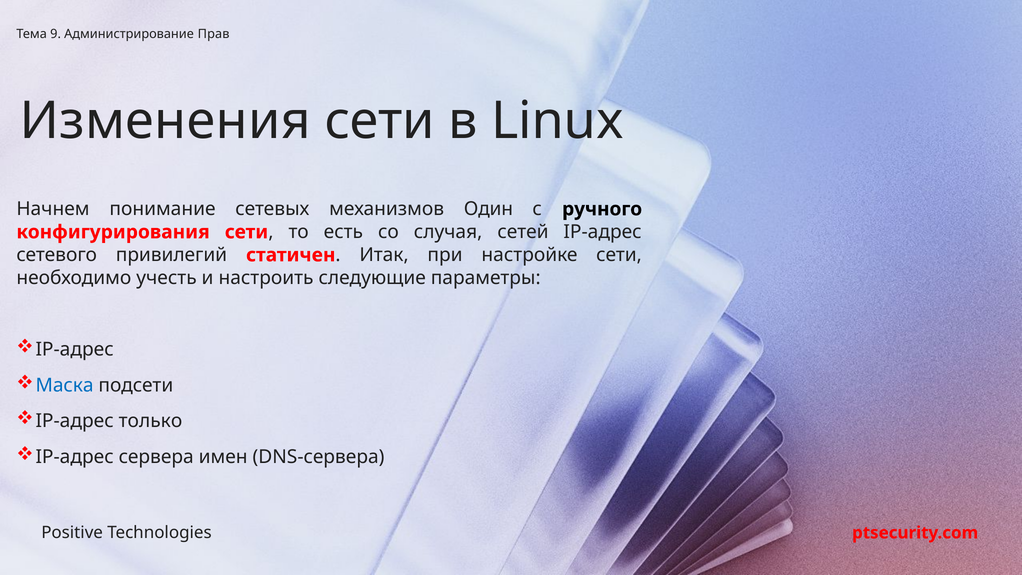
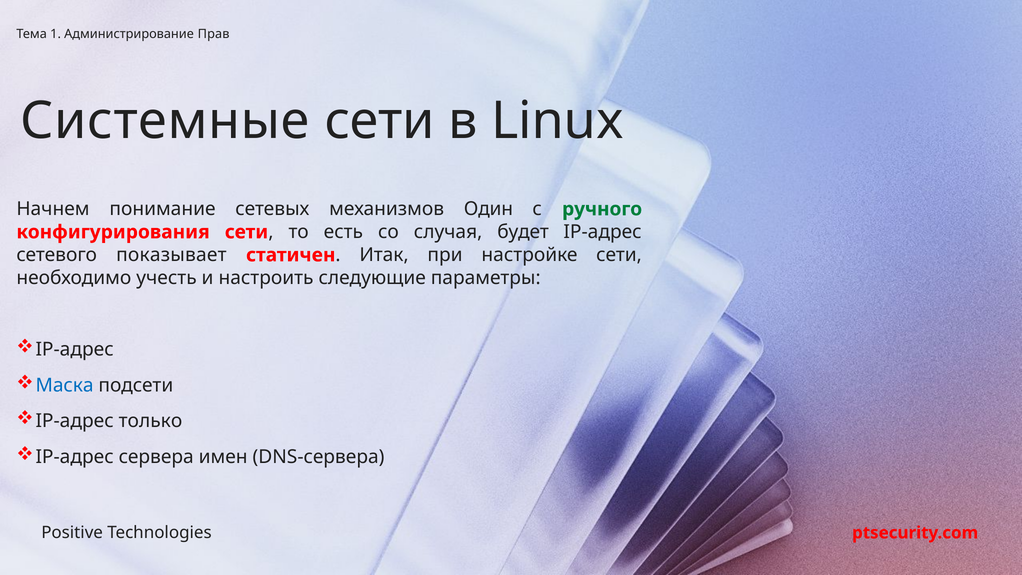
9: 9 -> 1
Изменения: Изменения -> Системные
ручного colour: black -> green
сетей: сетей -> будет
привилегий: привилегий -> показывает
